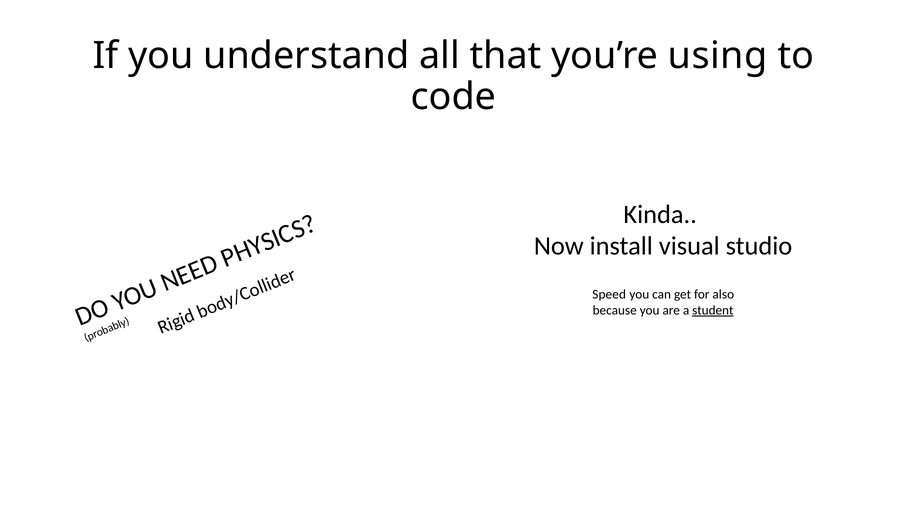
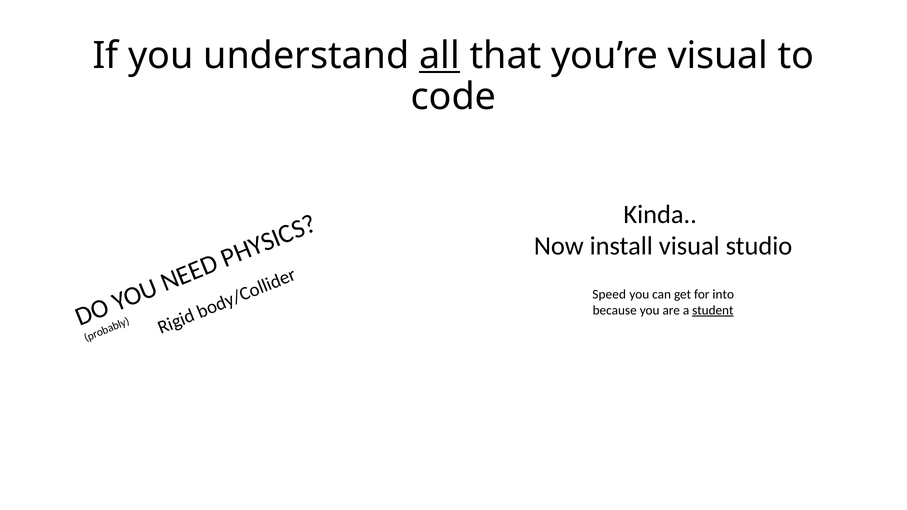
all underline: none -> present
you’re using: using -> visual
also: also -> into
